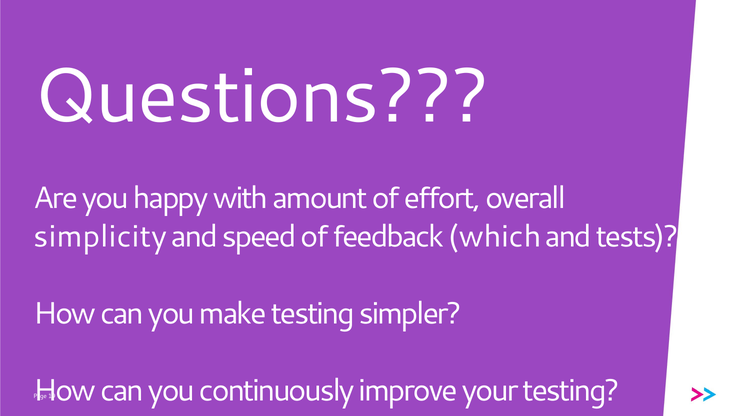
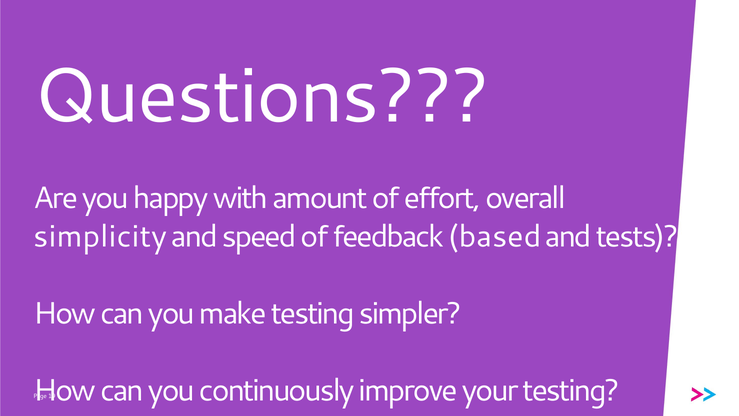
which: which -> based
